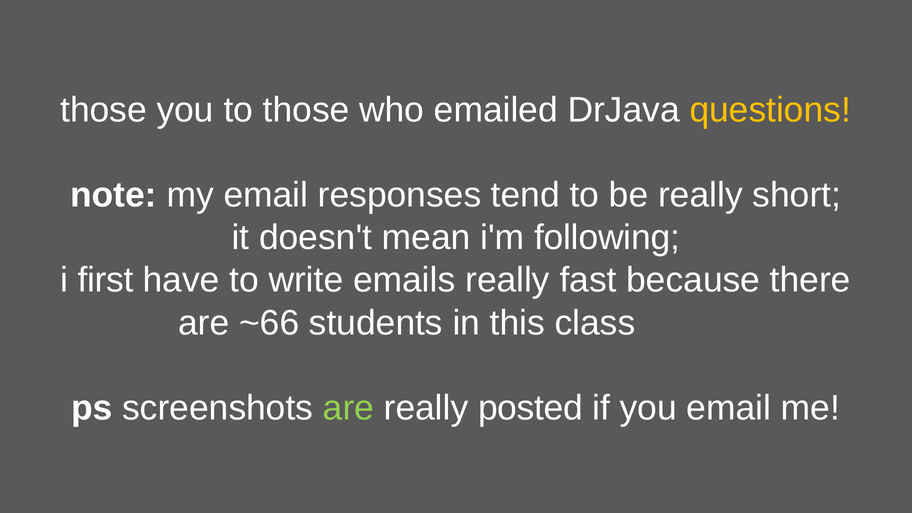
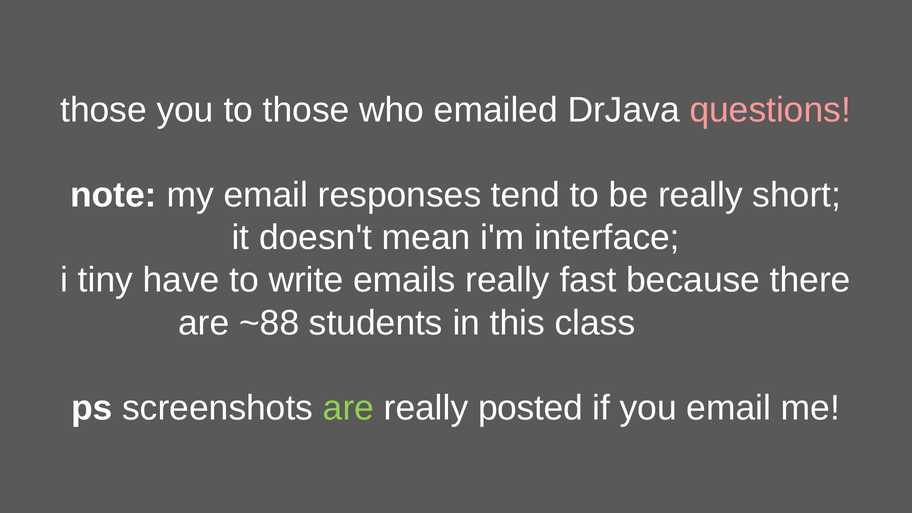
questions colour: yellow -> pink
following: following -> interface
first: first -> tiny
~66: ~66 -> ~88
